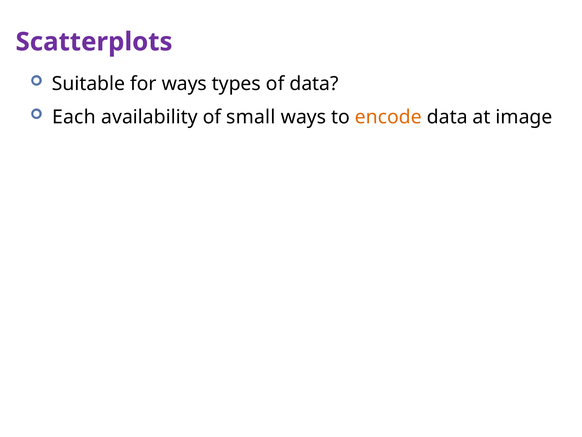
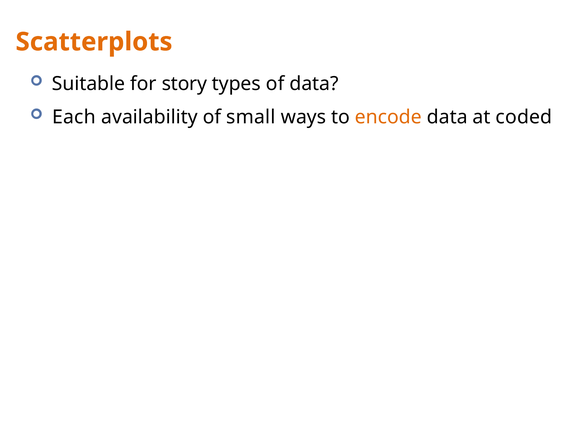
Scatterplots colour: purple -> orange
for ways: ways -> story
image: image -> coded
